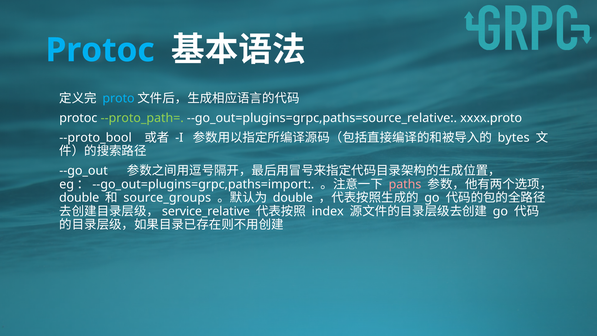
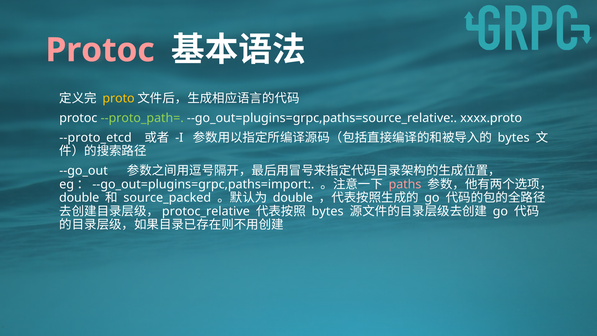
Protoc at (100, 50) colour: light blue -> pink
proto colour: light blue -> yellow
--proto_bool: --proto_bool -> --proto_etcd
source_groups: source_groups -> source_packed
service_relative: service_relative -> protoc_relative
index at (328, 211): index -> bytes
